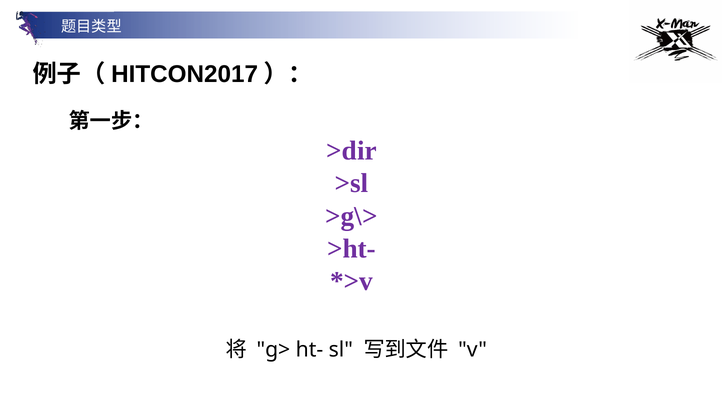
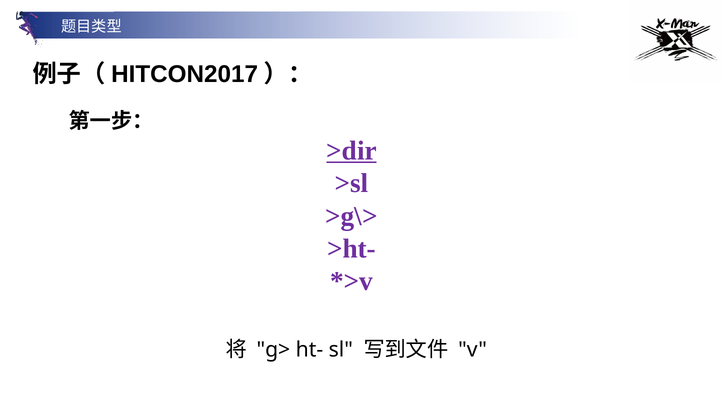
>dir underline: none -> present
